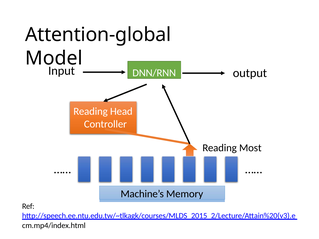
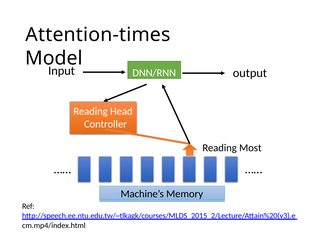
Attention-global: Attention-global -> Attention-times
